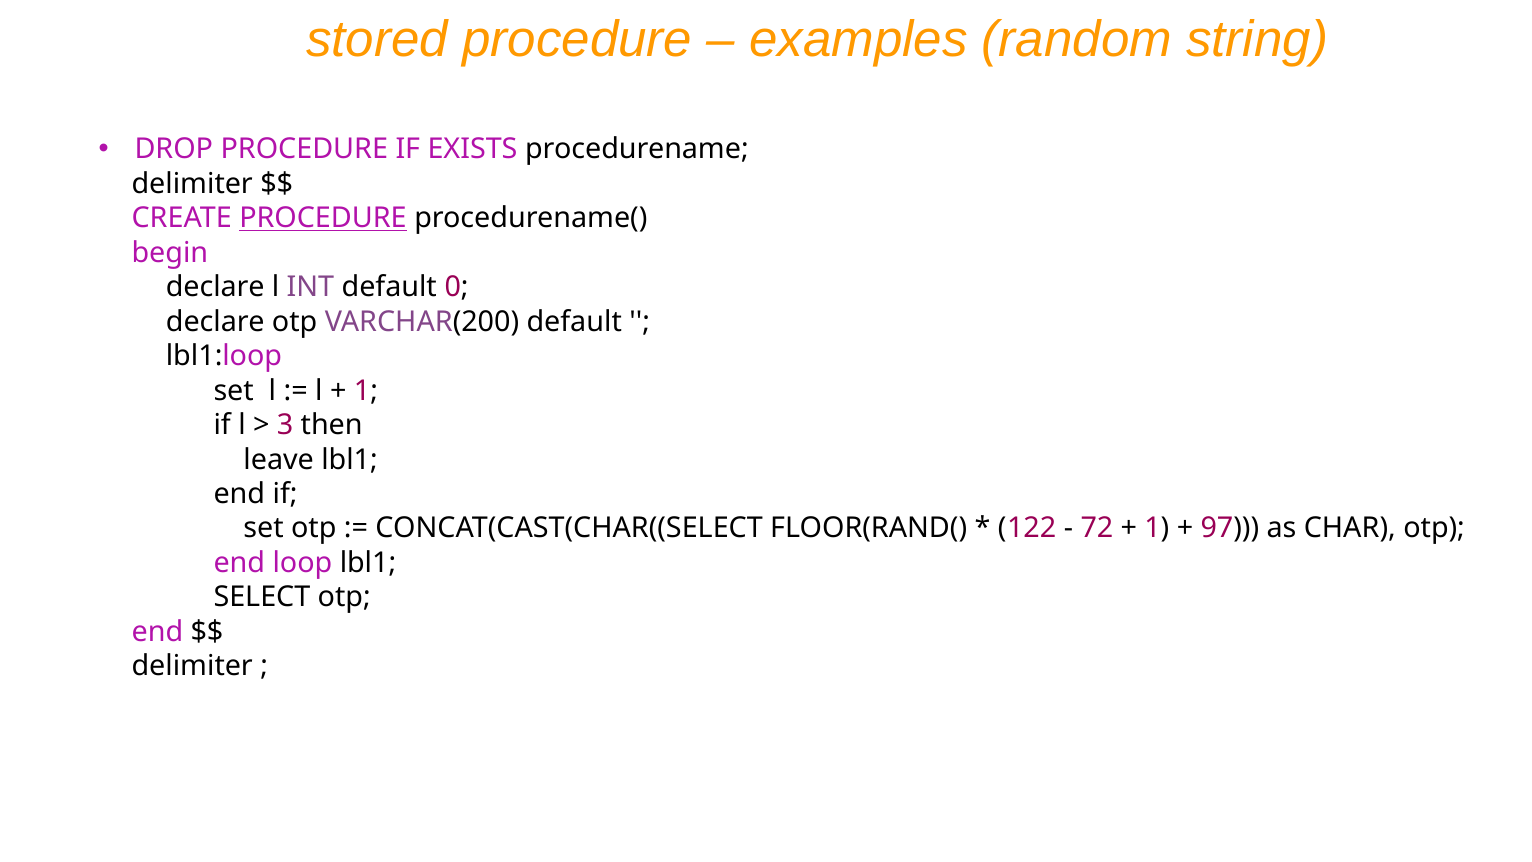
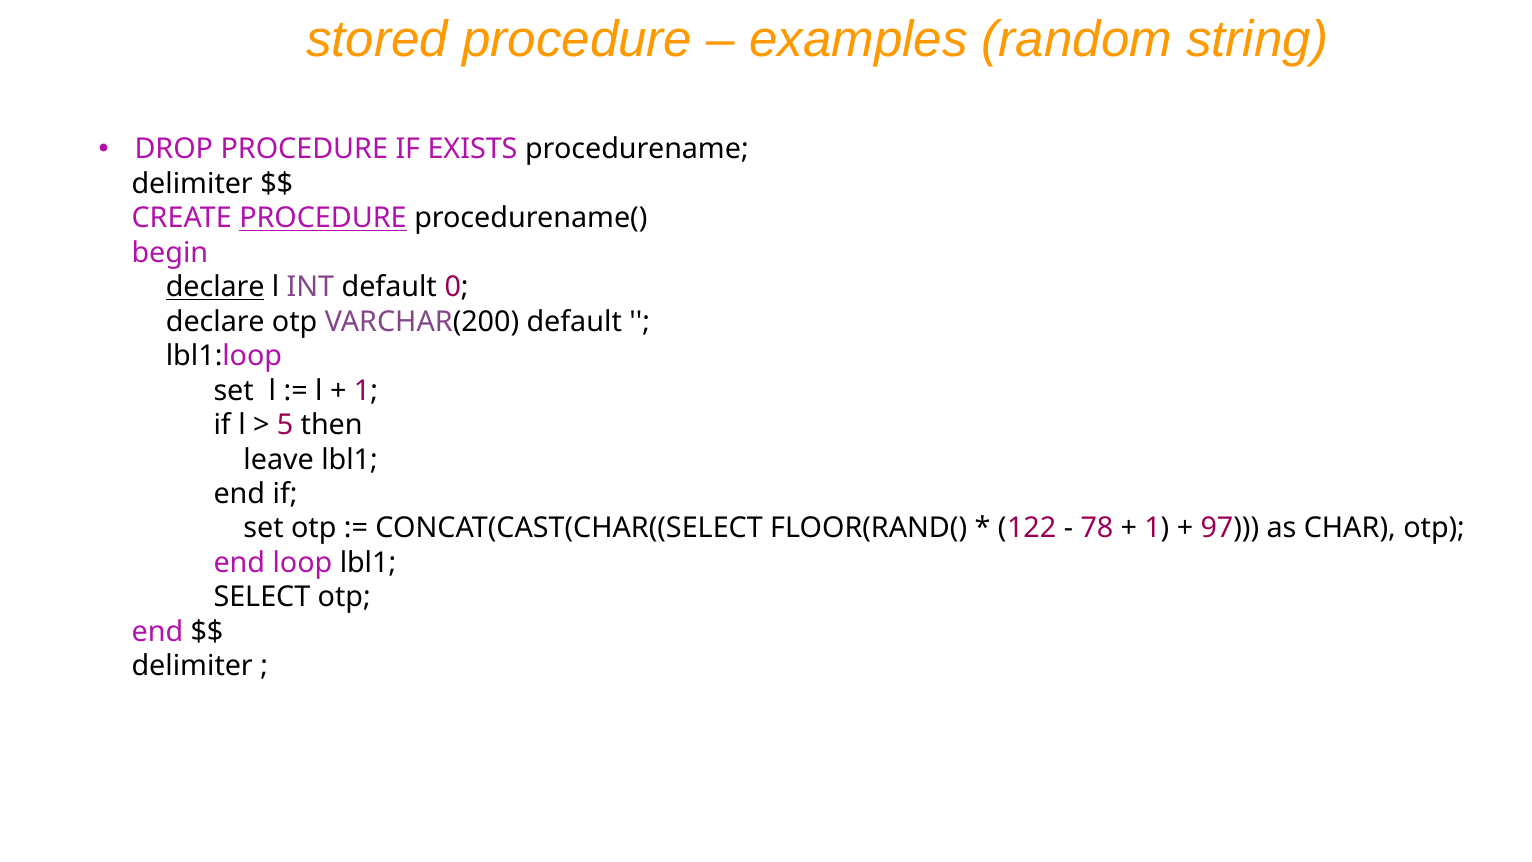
declare at (215, 287) underline: none -> present
3: 3 -> 5
72: 72 -> 78
